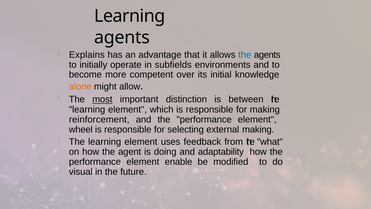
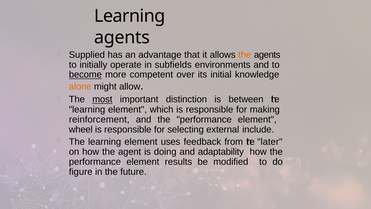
Explains: Explains -> Supplied
the at (245, 55) colour: blue -> orange
become underline: none -> present
external making: making -> include
what: what -> later
enable: enable -> results
visual: visual -> figure
